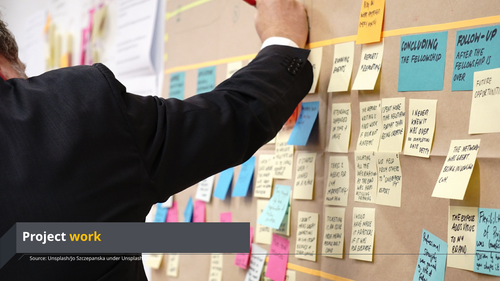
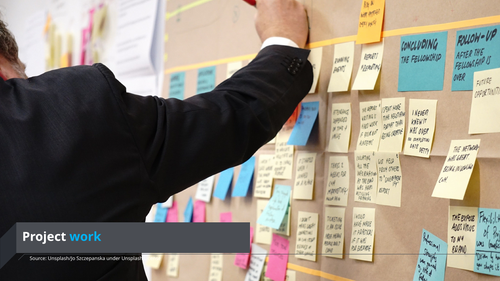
work colour: yellow -> light blue
